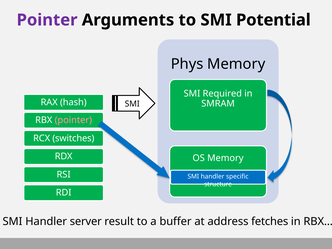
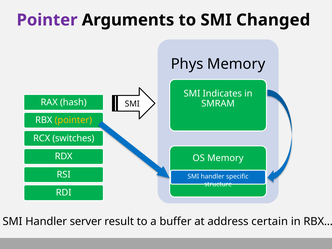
Potential: Potential -> Changed
Required: Required -> Indicates
pointer at (73, 120) colour: pink -> yellow
fetches: fetches -> certain
